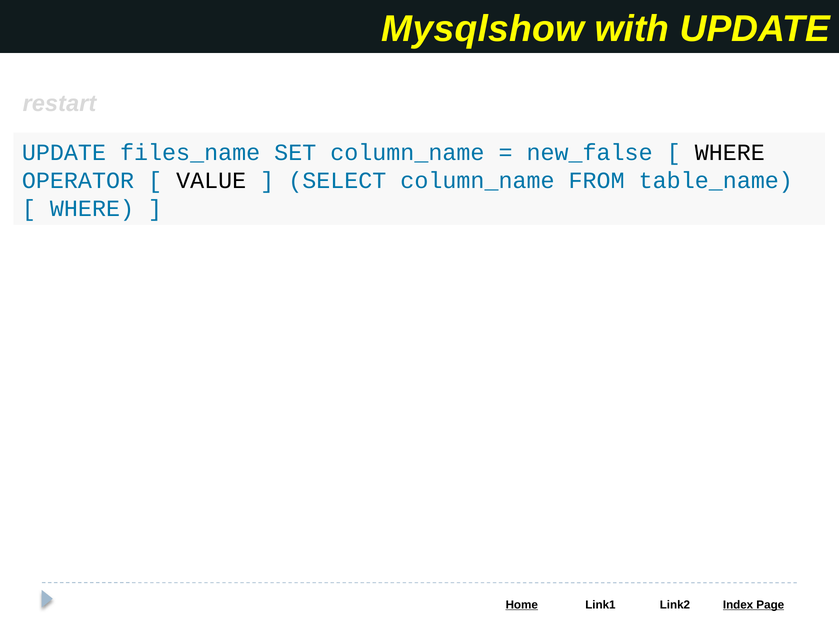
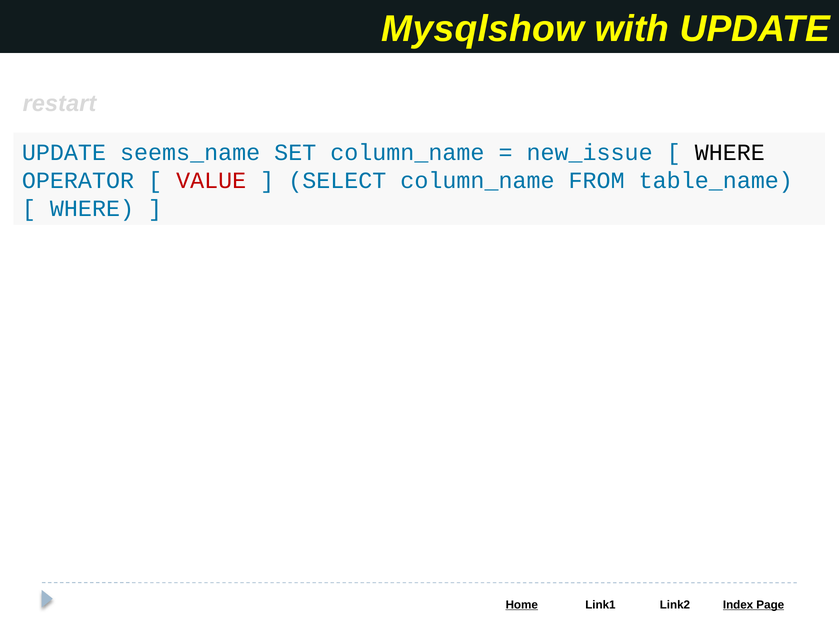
files_name: files_name -> seems_name
new_false: new_false -> new_issue
VALUE colour: black -> red
